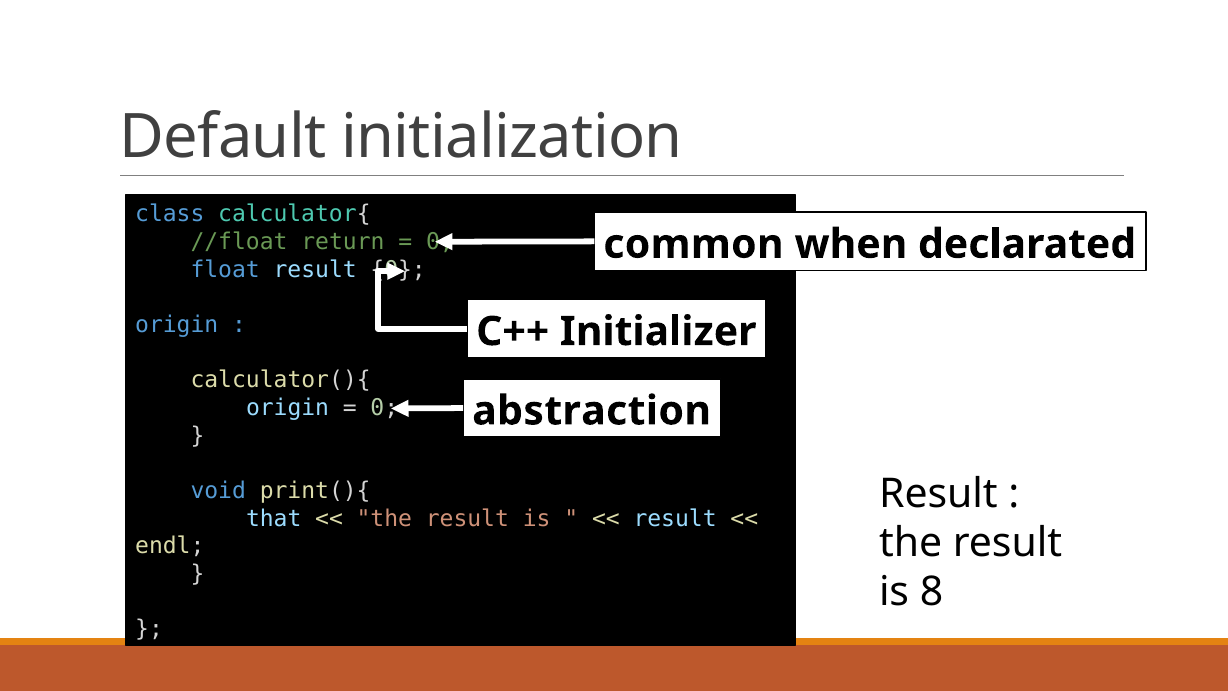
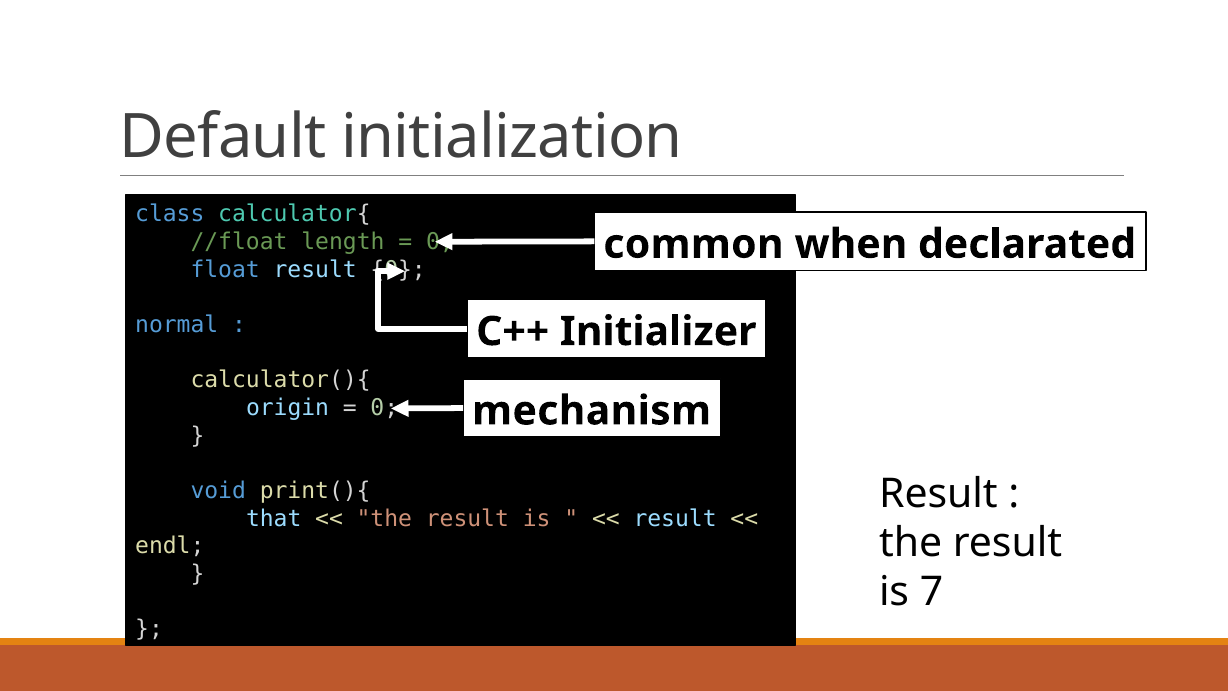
return: return -> length
origin at (177, 325): origin -> normal
abstraction: abstraction -> mechanism
8: 8 -> 7
